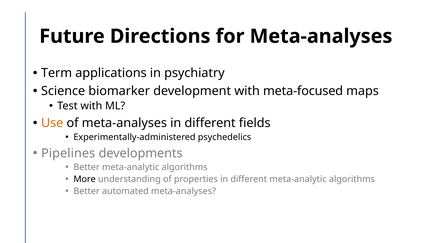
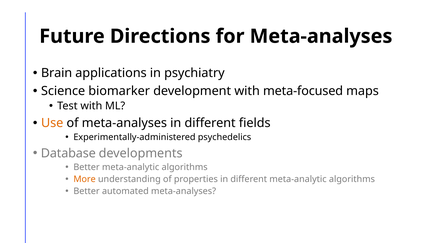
Term: Term -> Brain
Pipelines: Pipelines -> Database
More colour: black -> orange
